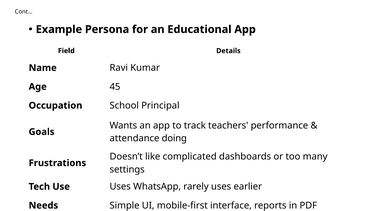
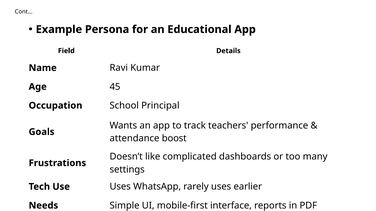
doing: doing -> boost
